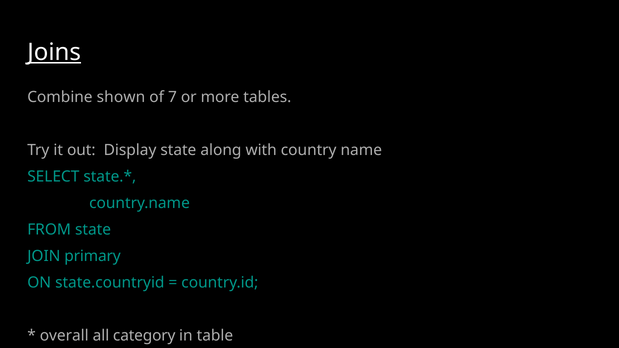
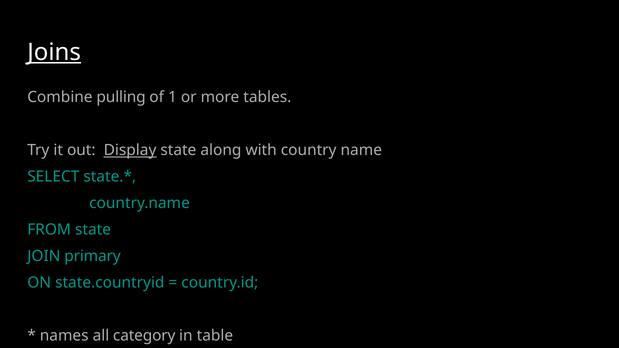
shown: shown -> pulling
7: 7 -> 1
Display underline: none -> present
overall: overall -> names
